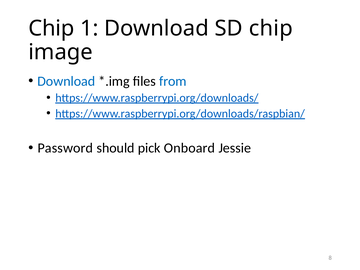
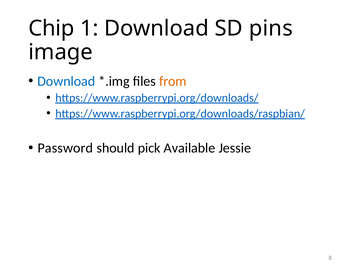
SD chip: chip -> pins
from colour: blue -> orange
Onboard: Onboard -> Available
